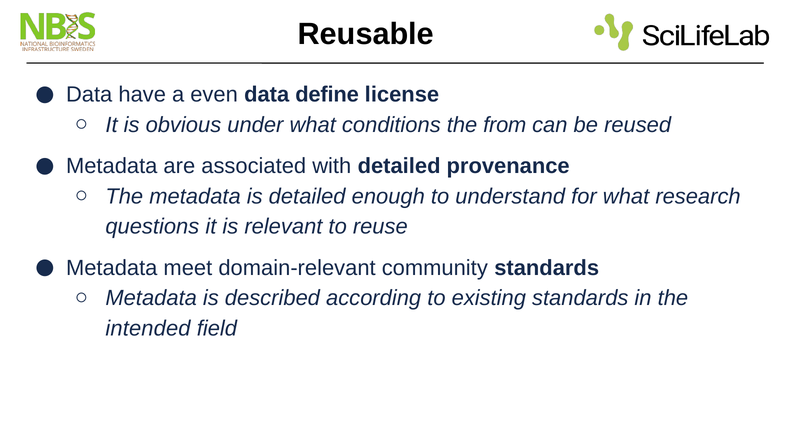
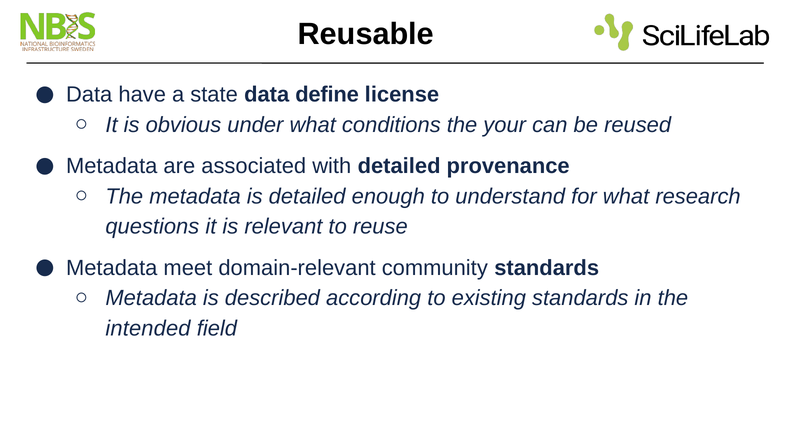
even: even -> state
from: from -> your
